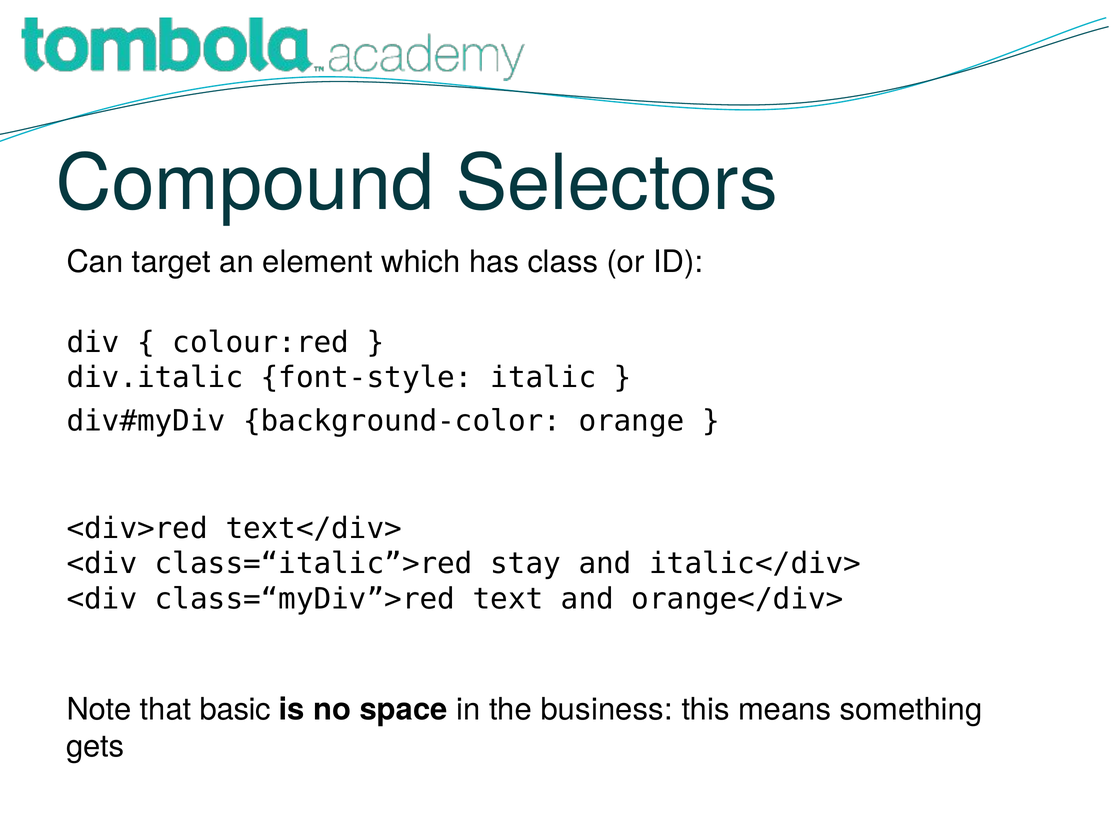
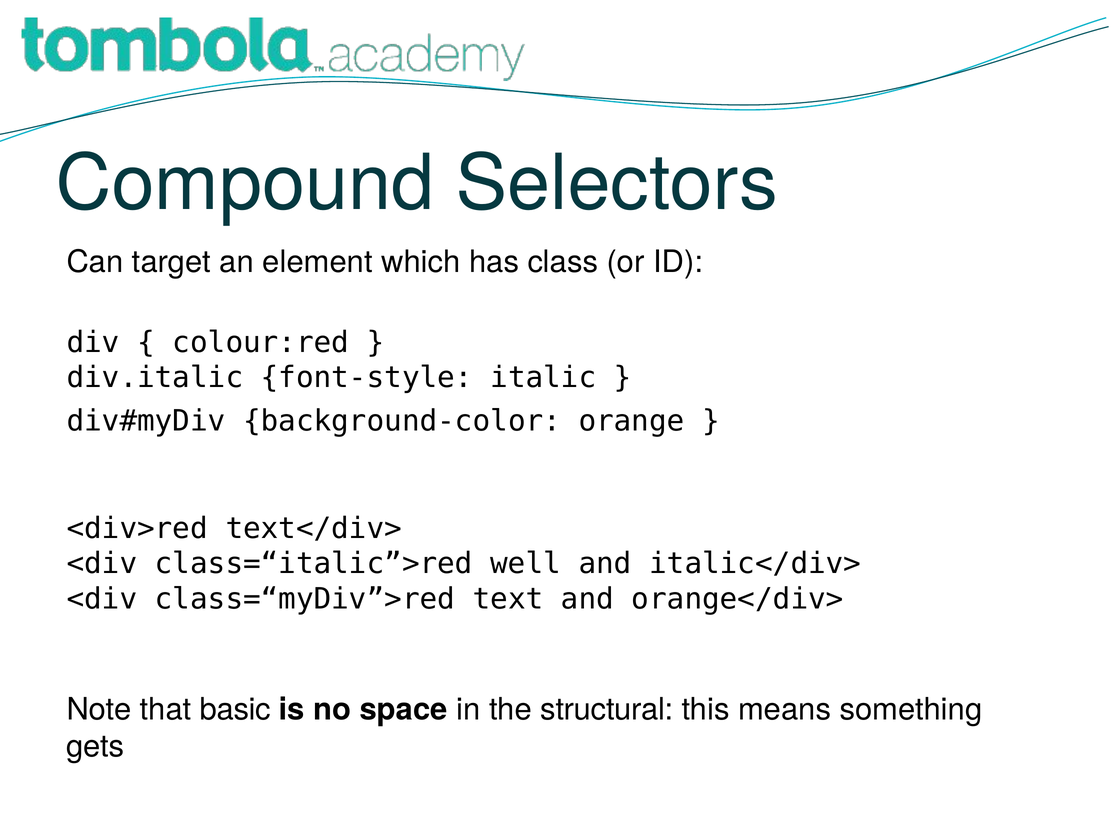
stay: stay -> well
business: business -> structural
